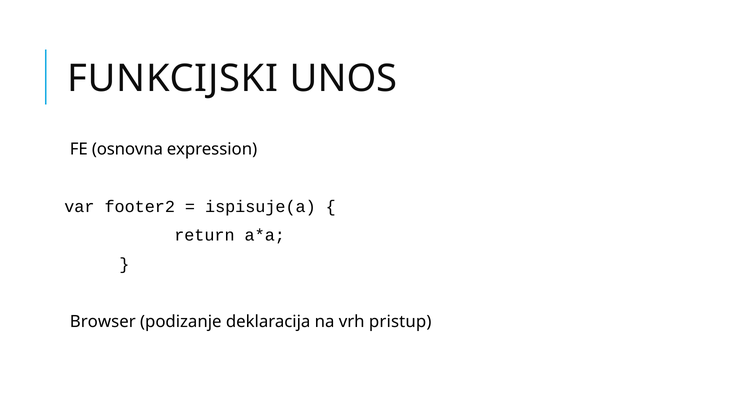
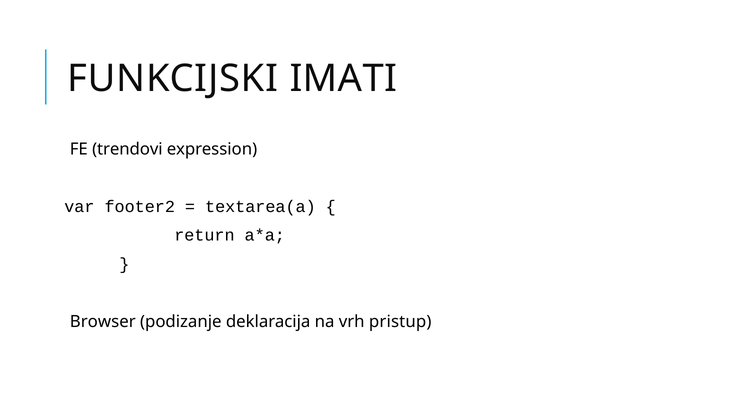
UNOS: UNOS -> IMATI
osnovna: osnovna -> trendovi
ispisuje(a: ispisuje(a -> textarea(a
